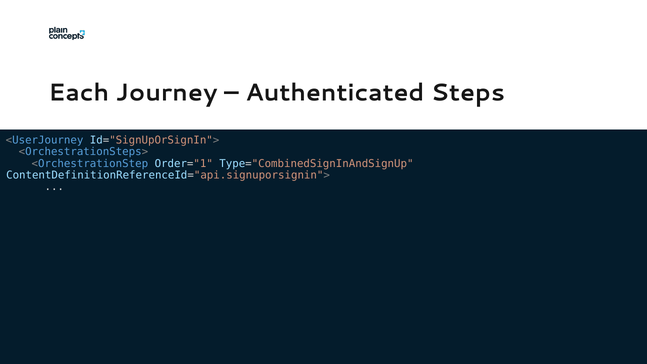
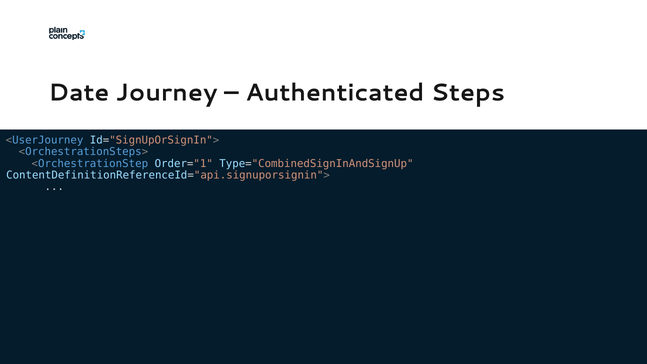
Each: Each -> Date
